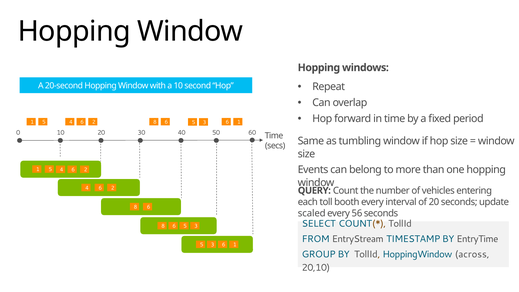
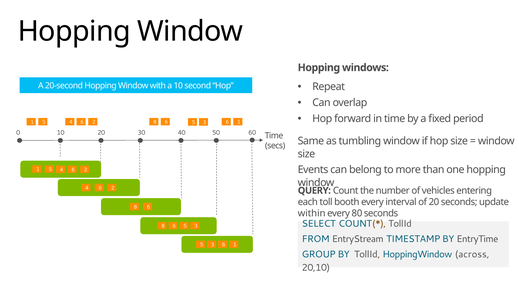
scaled: scaled -> within
56: 56 -> 80
